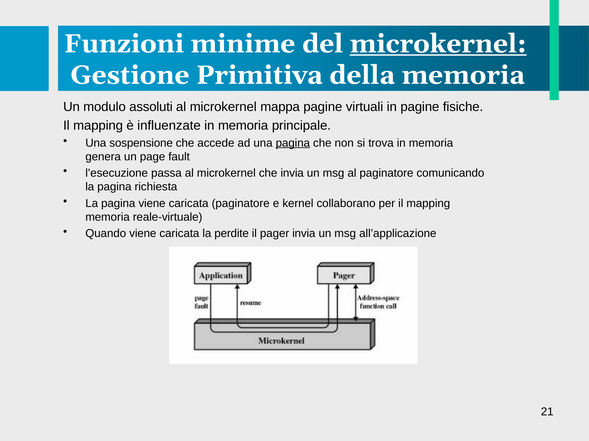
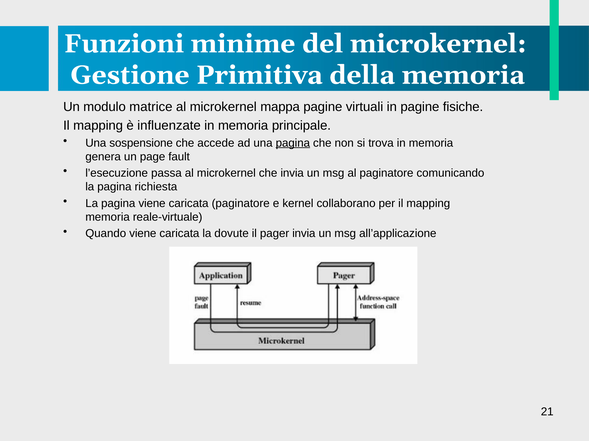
microkernel at (438, 44) underline: present -> none
assoluti: assoluti -> matrice
perdite: perdite -> dovute
